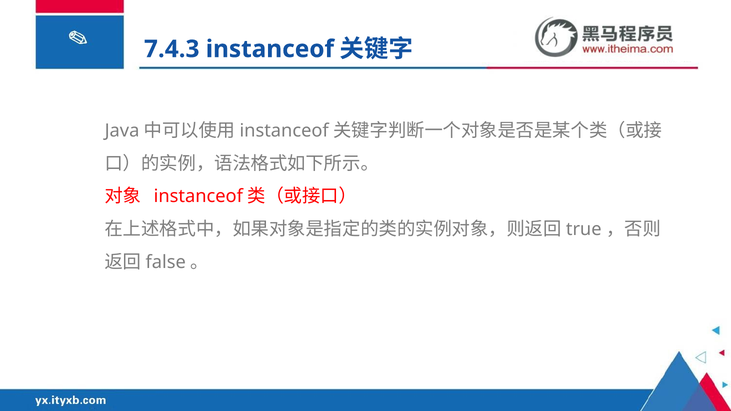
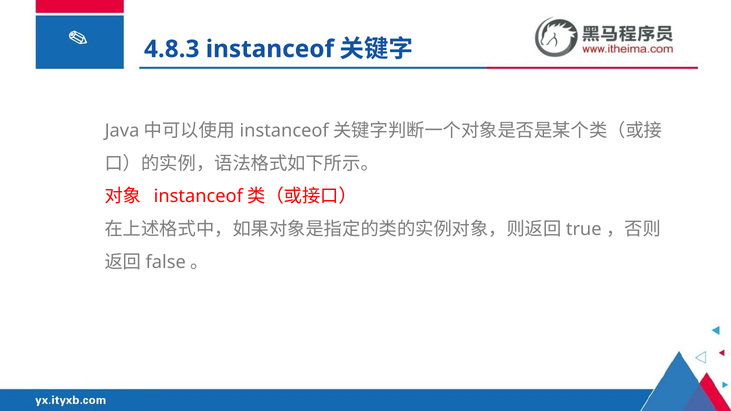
7.4.3: 7.4.3 -> 4.8.3
